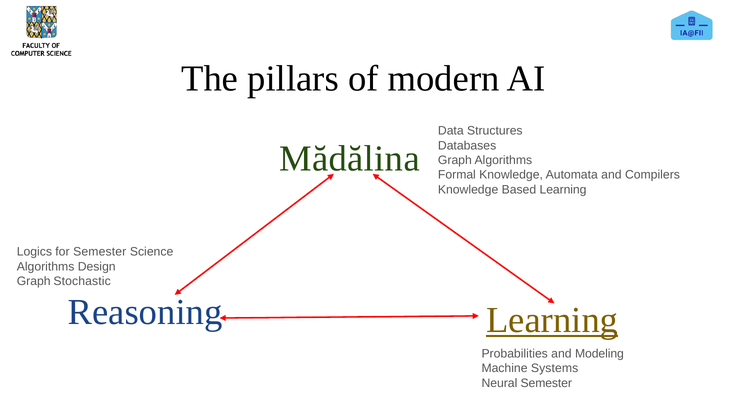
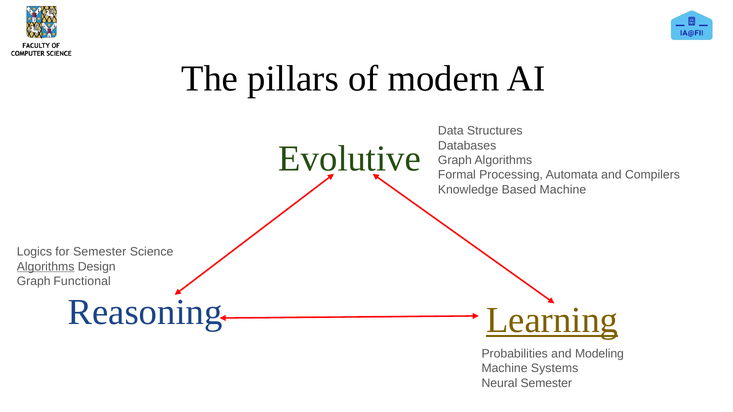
Mădălina: Mădălina -> Evolutive
Formal Knowledge: Knowledge -> Processing
Based Learning: Learning -> Machine
Algorithms at (46, 267) underline: none -> present
Stochastic: Stochastic -> Functional
